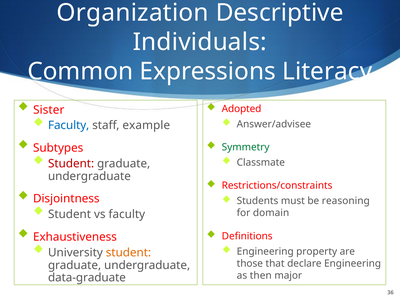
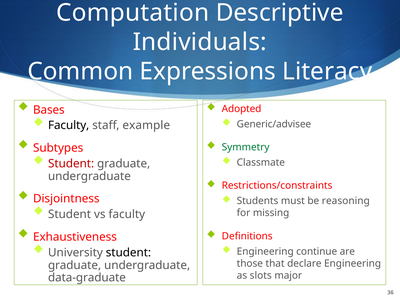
Organization: Organization -> Computation
Sister: Sister -> Bases
Faculty at (69, 125) colour: blue -> black
Answer/advisee: Answer/advisee -> Generic/advisee
domain: domain -> missing
student at (128, 253) colour: orange -> black
property: property -> continue
then: then -> slots
